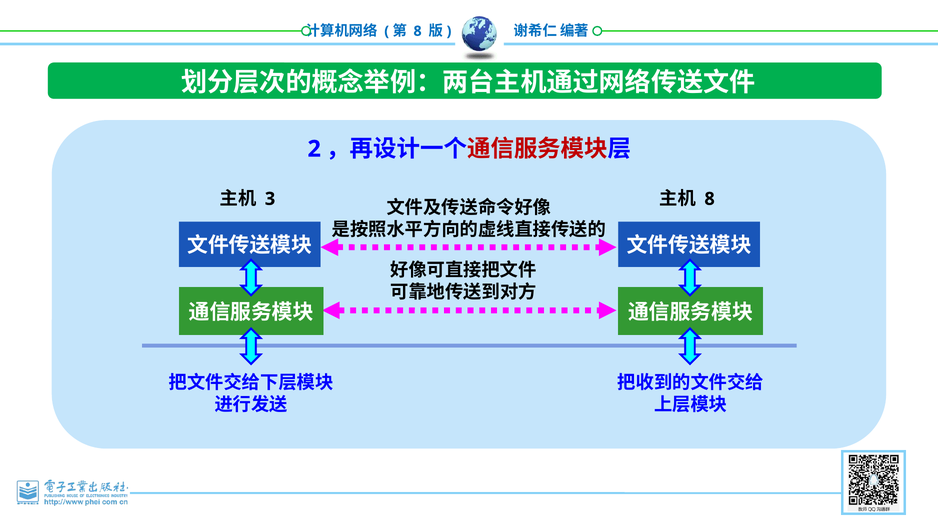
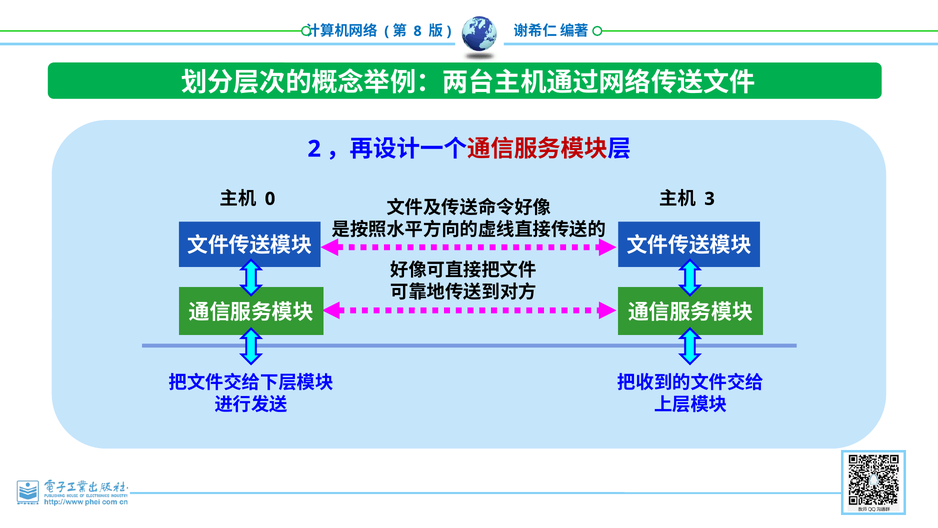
3: 3 -> 0
8 at (710, 199): 8 -> 3
